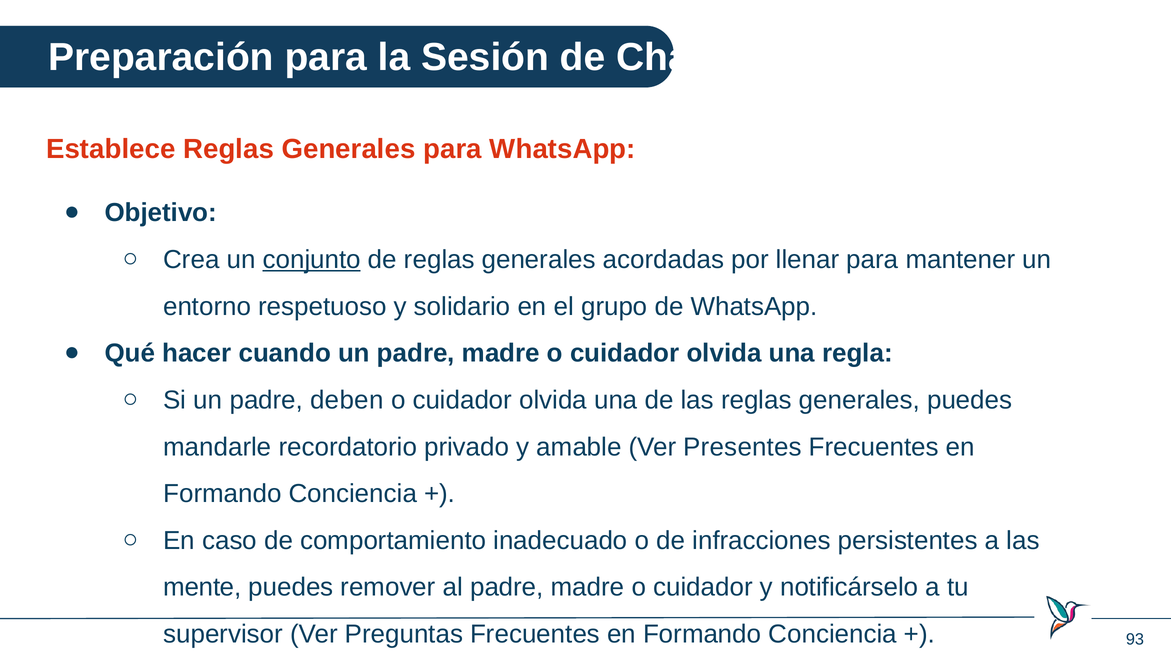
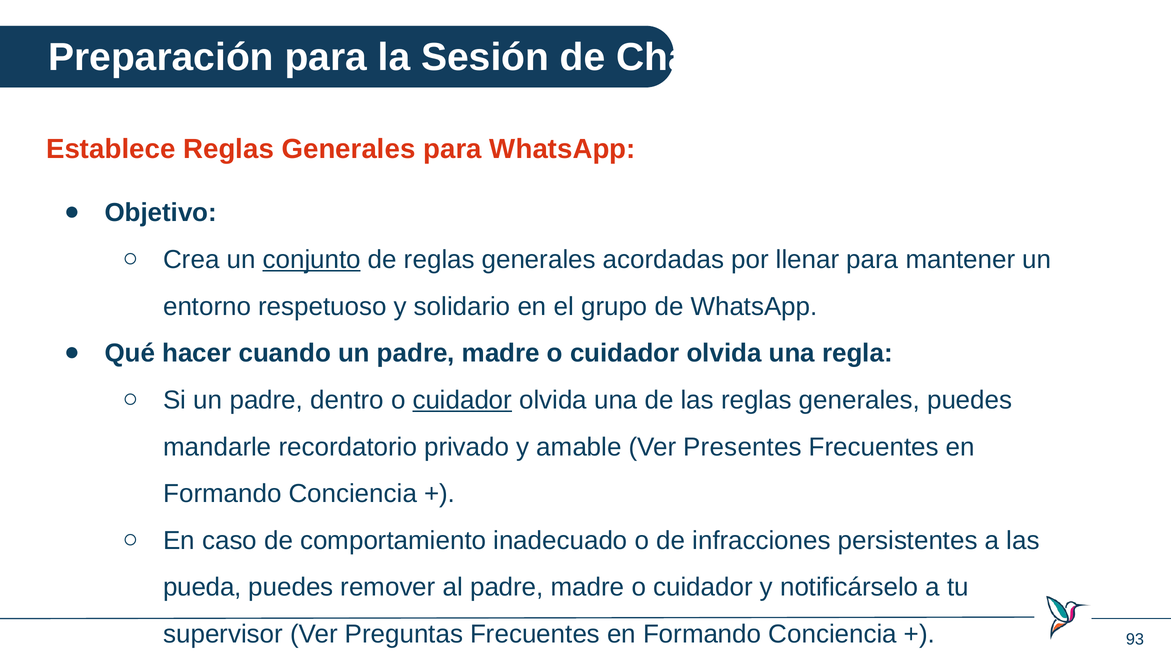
deben: deben -> dentro
cuidador at (462, 400) underline: none -> present
mente: mente -> pueda
